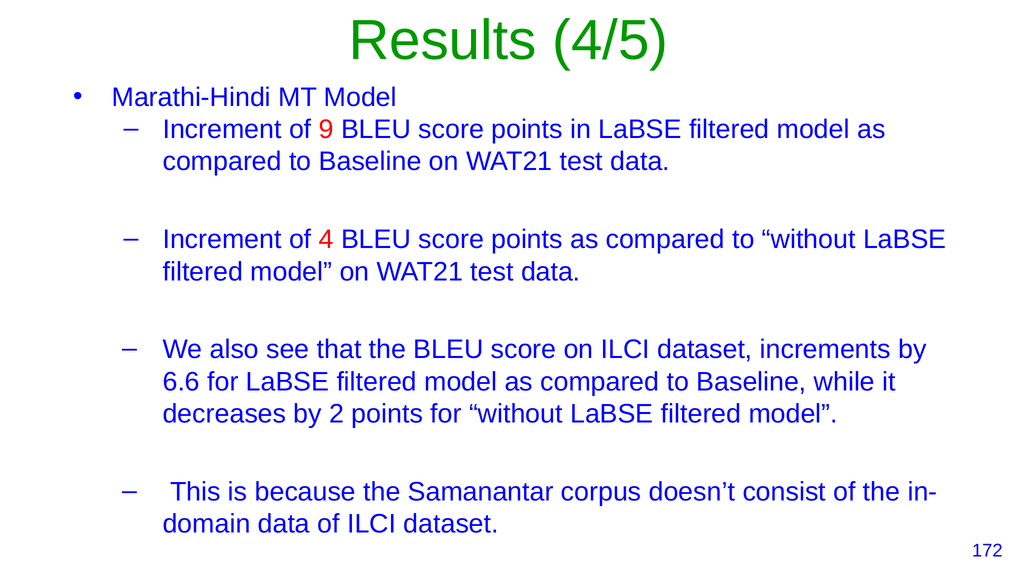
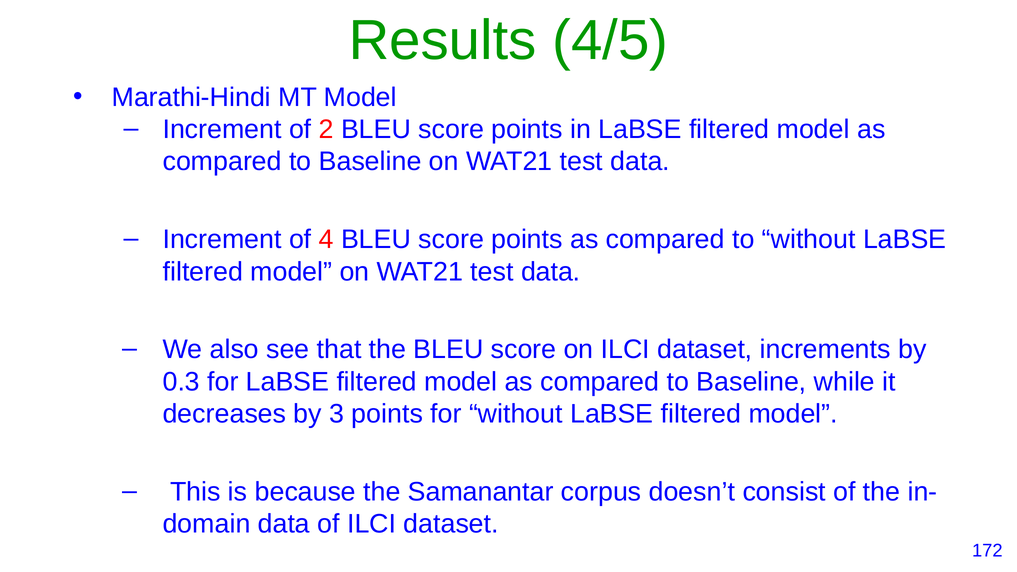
9: 9 -> 2
6.6: 6.6 -> 0.3
2: 2 -> 3
